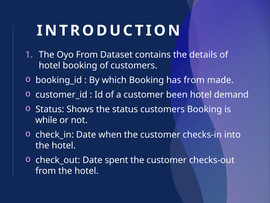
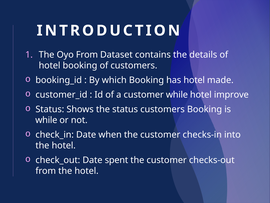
has from: from -> hotel
customer been: been -> while
demand: demand -> improve
